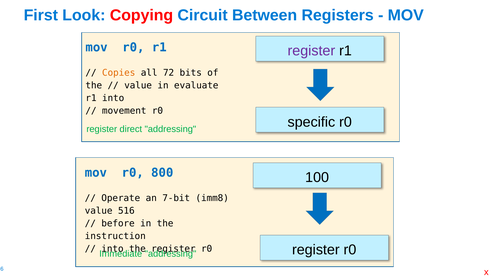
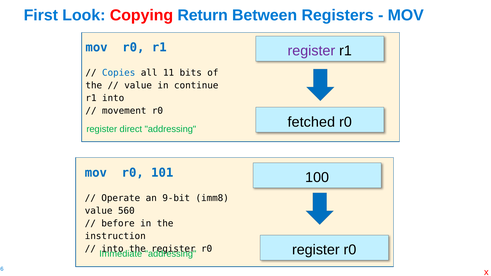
Circuit: Circuit -> Return
Copies colour: orange -> blue
72: 72 -> 11
evaluate: evaluate -> continue
specific: specific -> fetched
800: 800 -> 101
7-bit: 7-bit -> 9-bit
516: 516 -> 560
